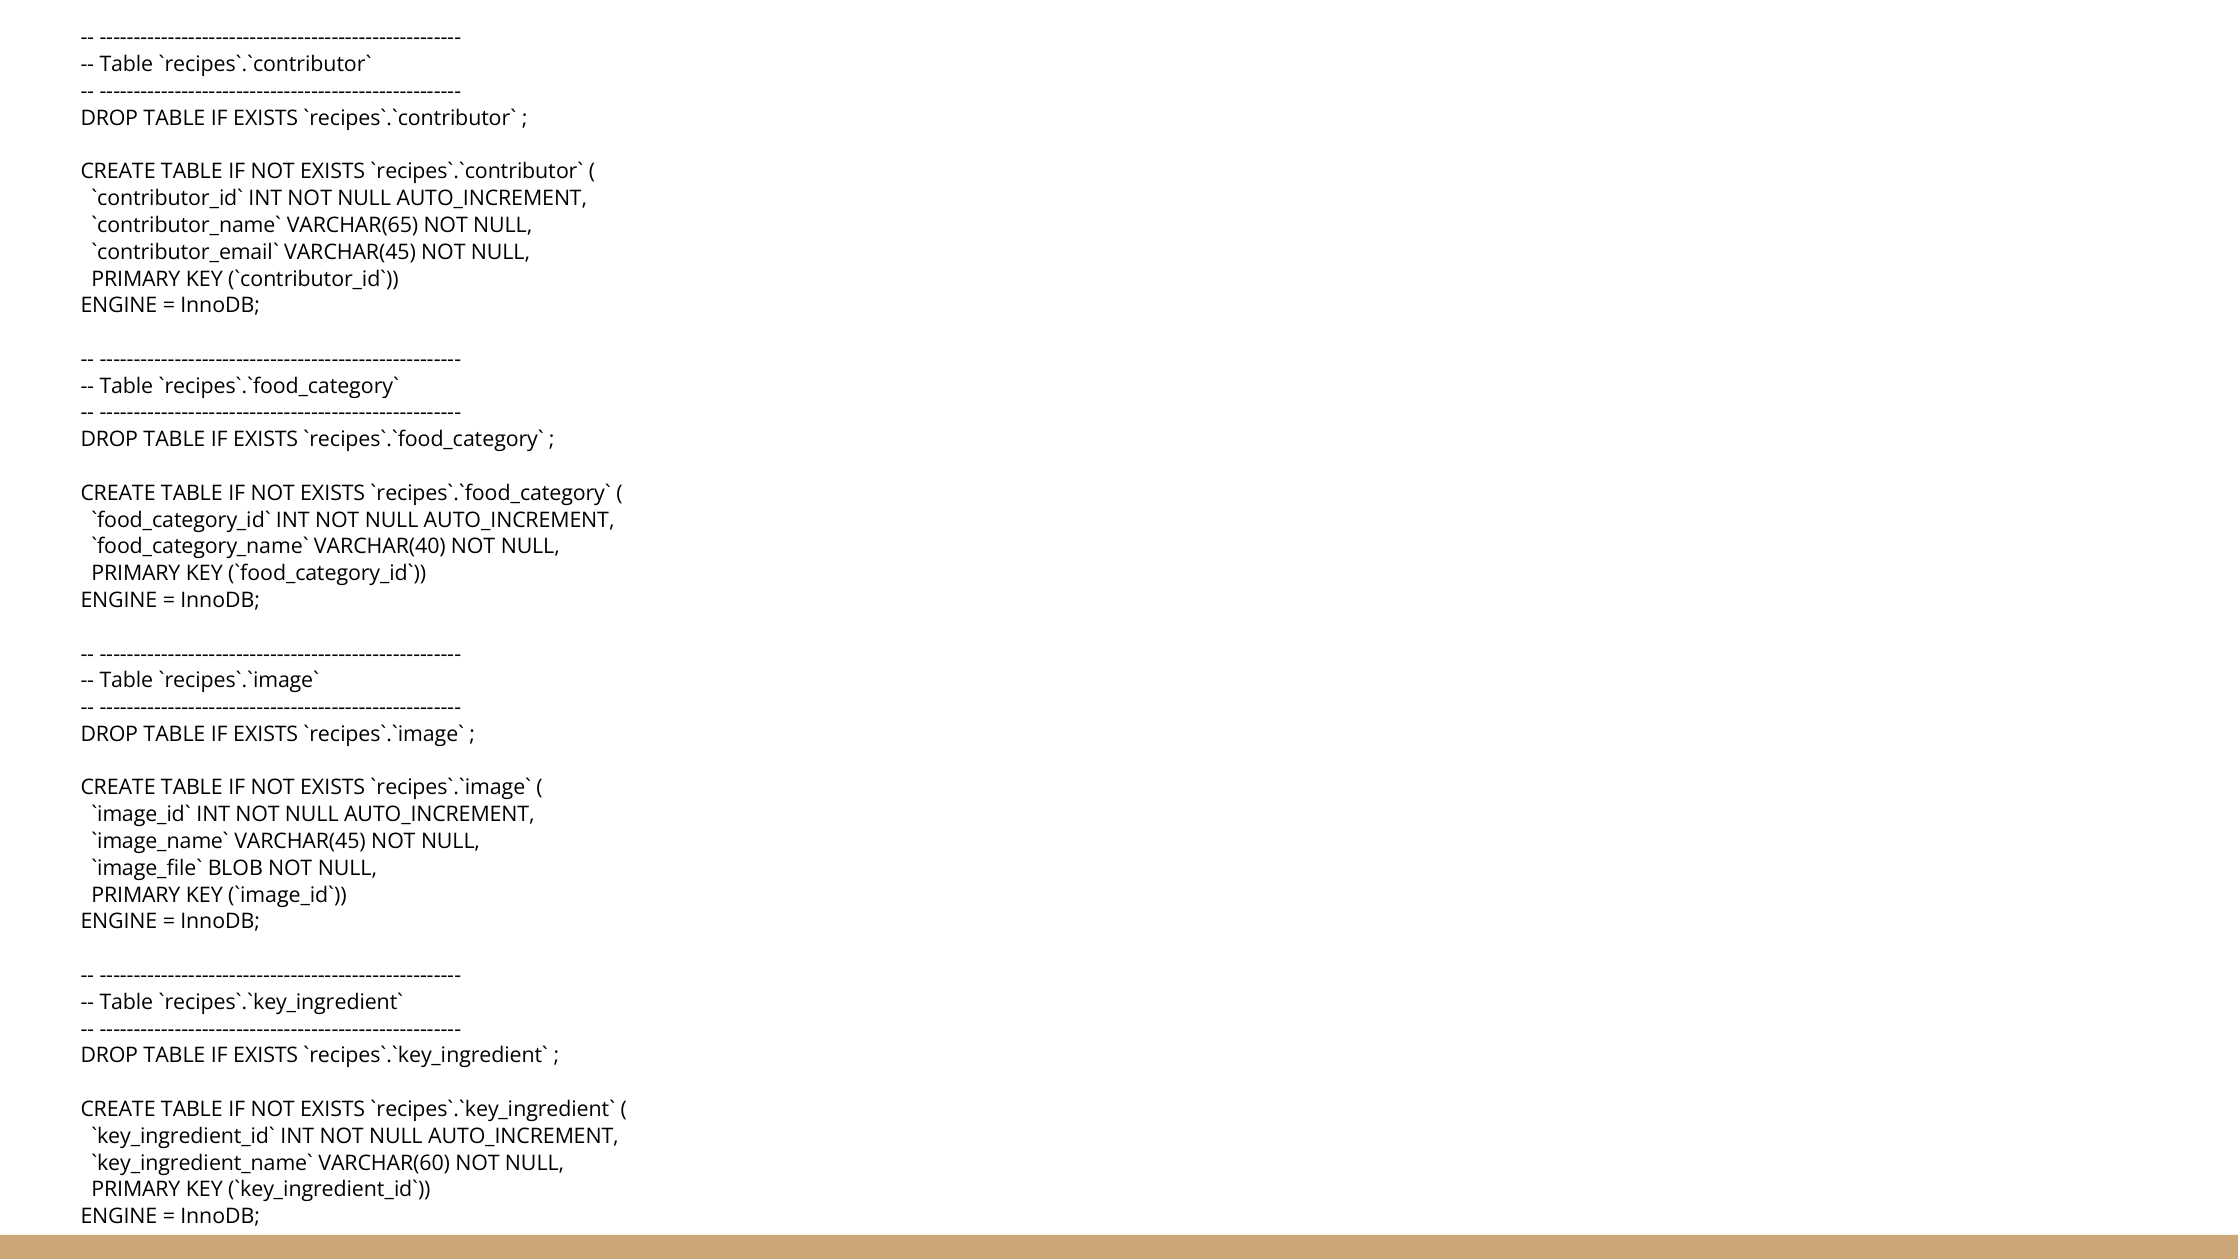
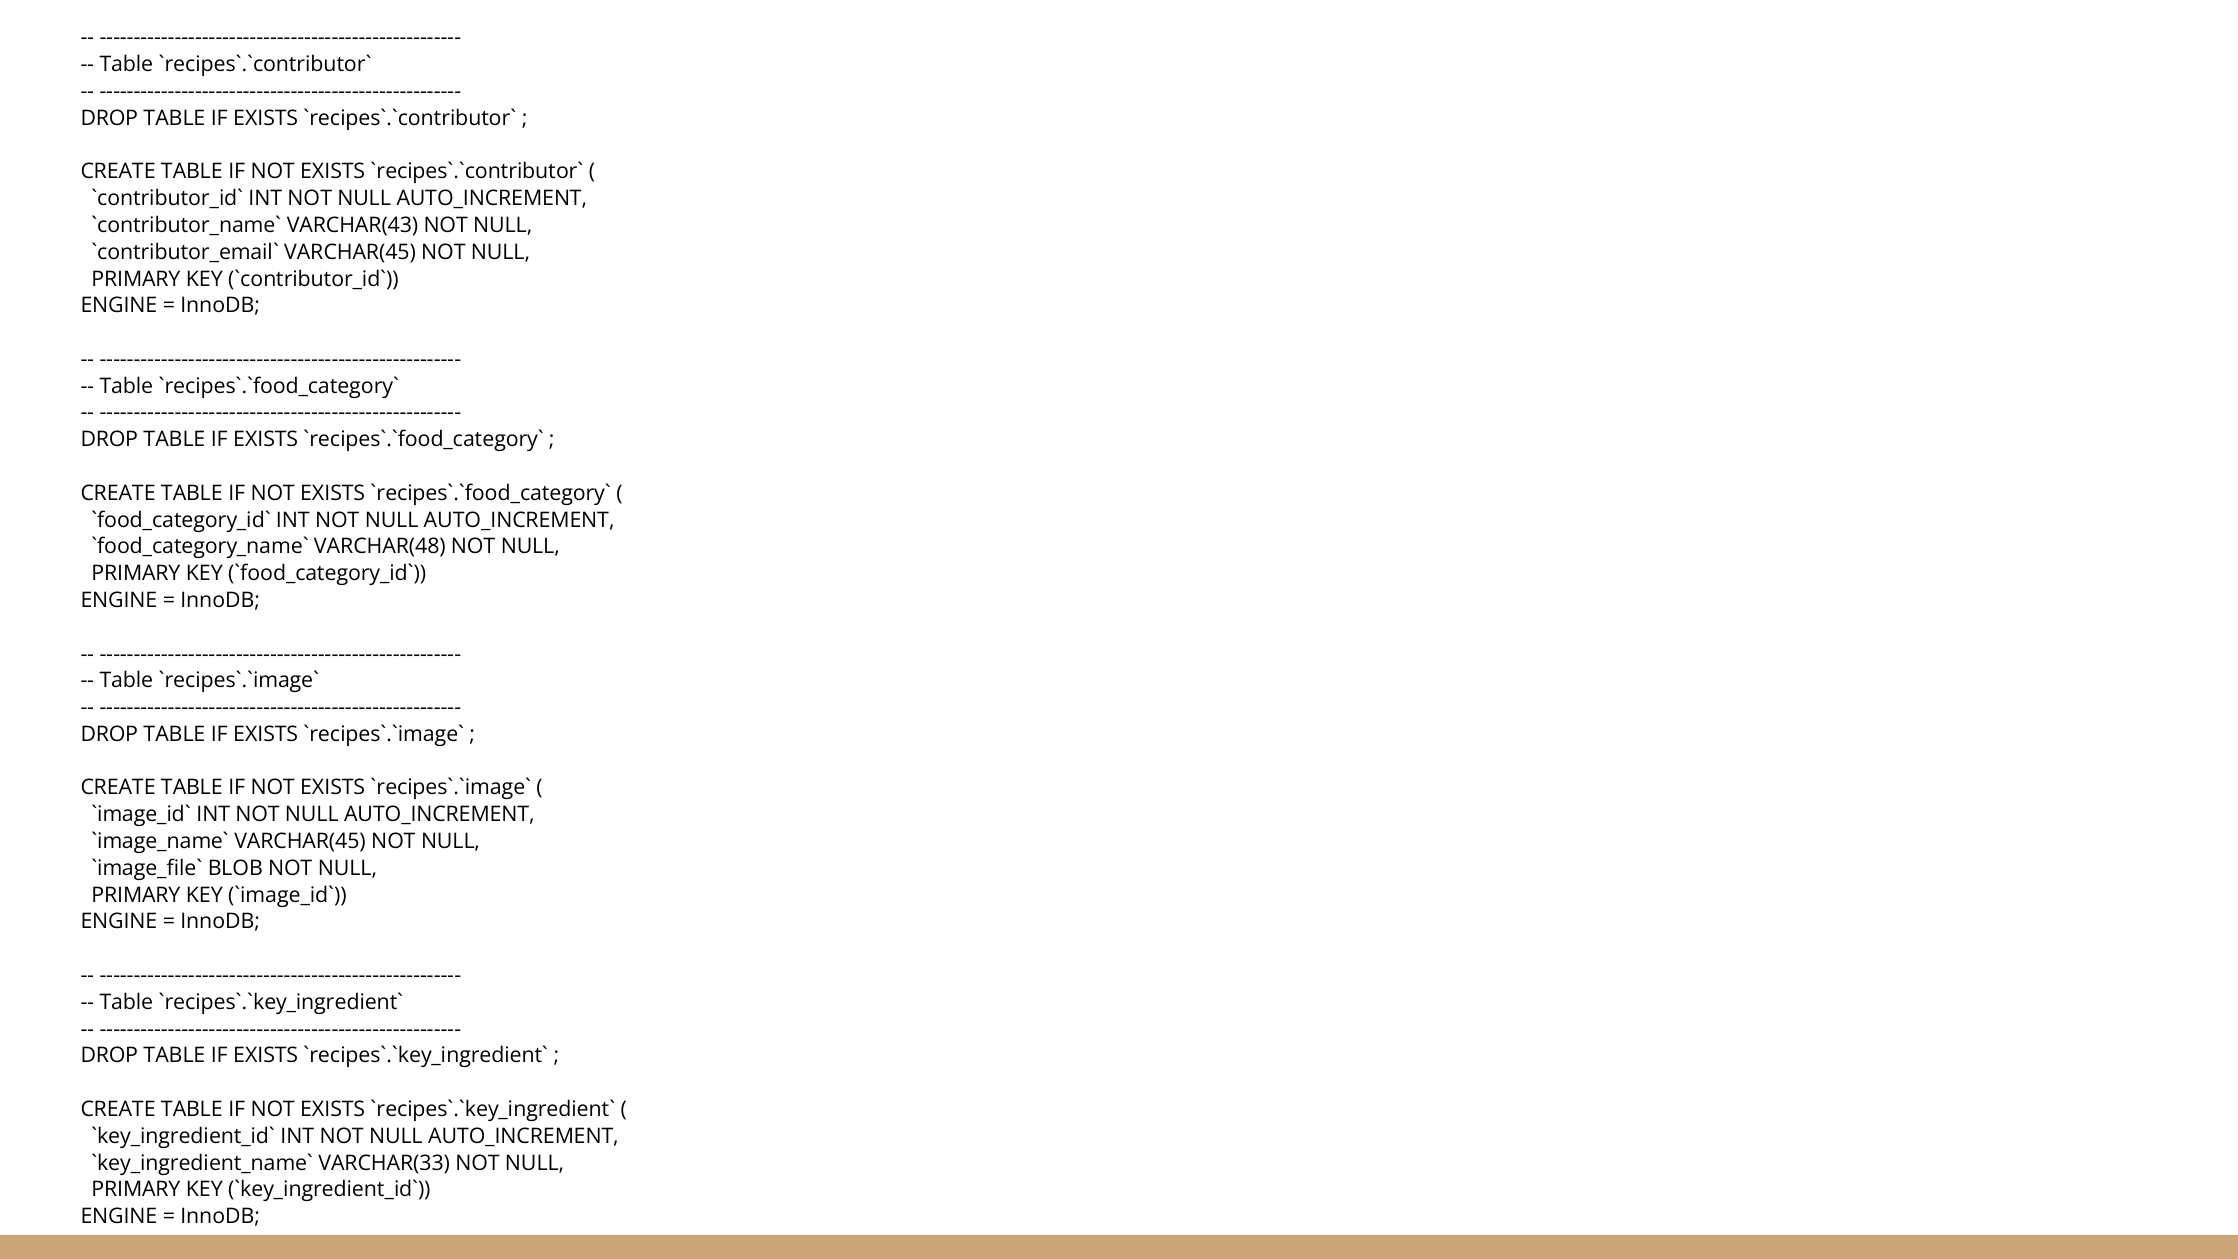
VARCHAR(65: VARCHAR(65 -> VARCHAR(43
VARCHAR(40: VARCHAR(40 -> VARCHAR(48
VARCHAR(60: VARCHAR(60 -> VARCHAR(33
